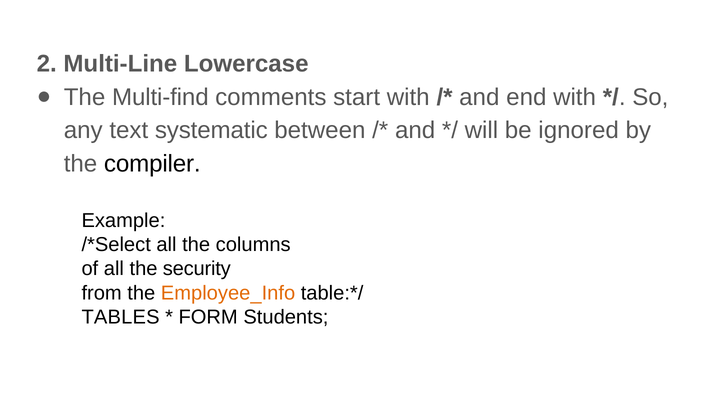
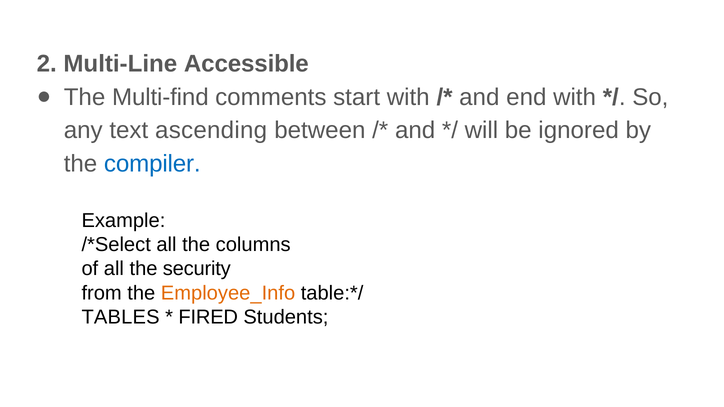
Lowercase: Lowercase -> Accessible
systematic: systematic -> ascending
compiler colour: black -> blue
FORM: FORM -> FIRED
